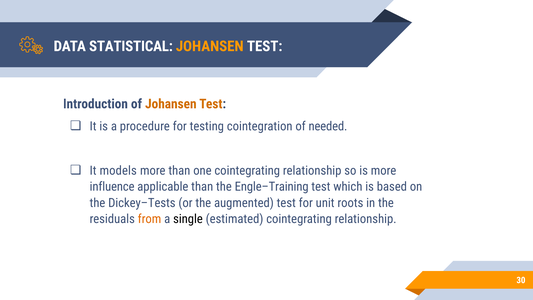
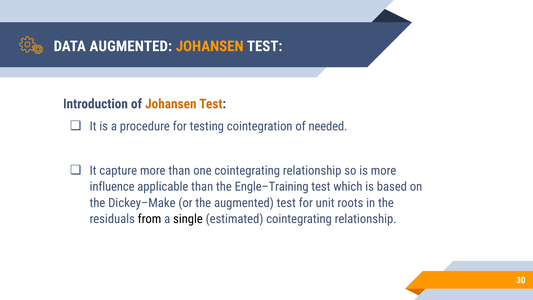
DATA STATISTICAL: STATISTICAL -> AUGMENTED
models: models -> capture
Dickey–Tests: Dickey–Tests -> Dickey–Make
from colour: orange -> black
